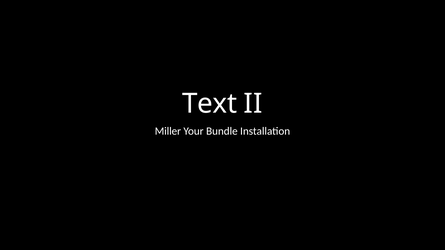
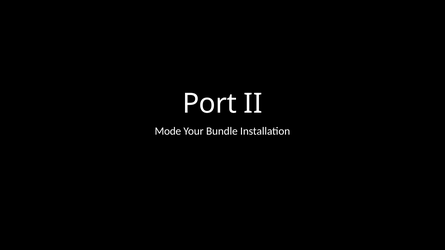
Text: Text -> Port
Miller: Miller -> Mode
